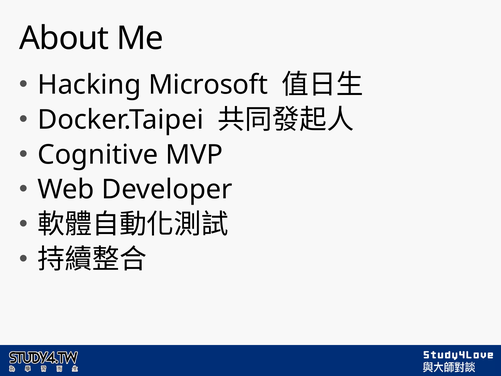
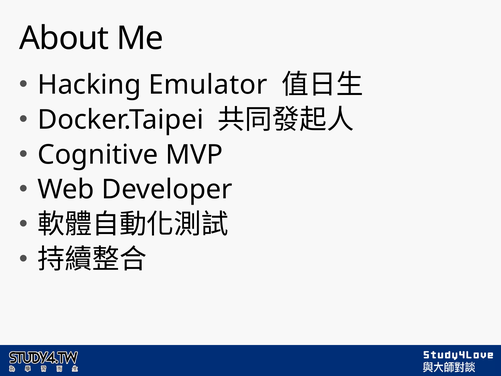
Microsoft: Microsoft -> Emulator
